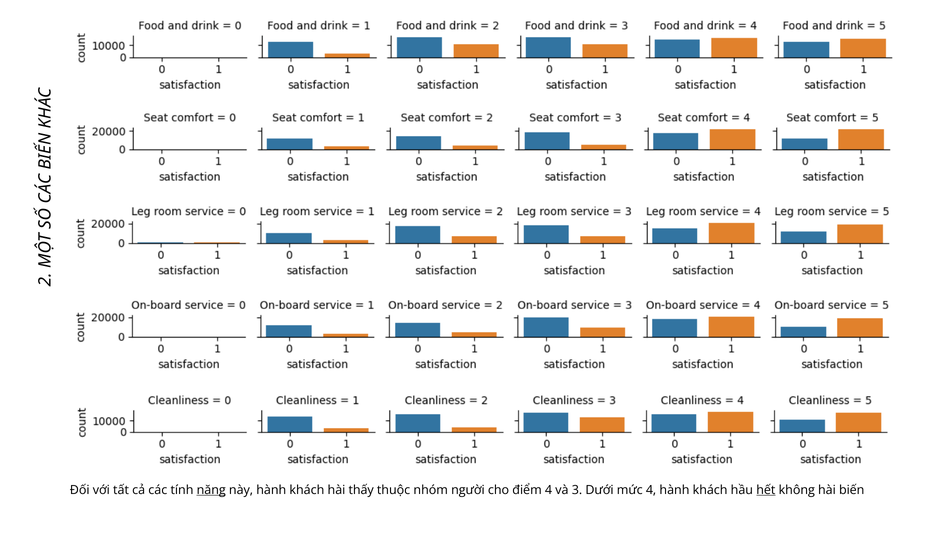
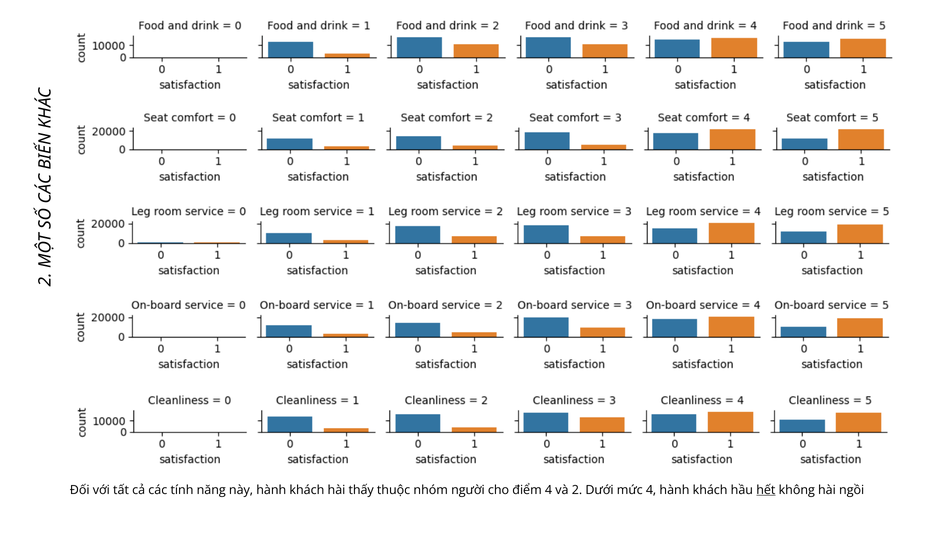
năng underline: present -> none
và 3: 3 -> 2
biến: biến -> ngồi
